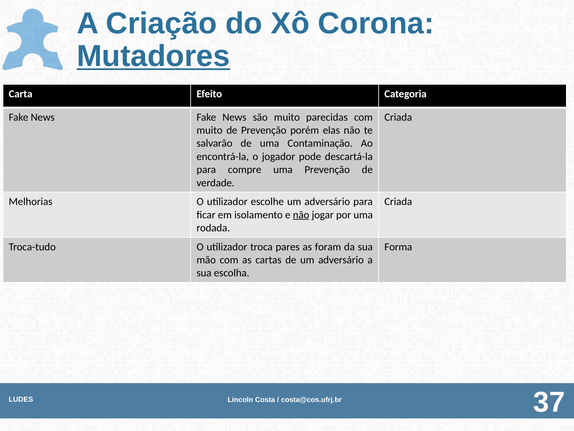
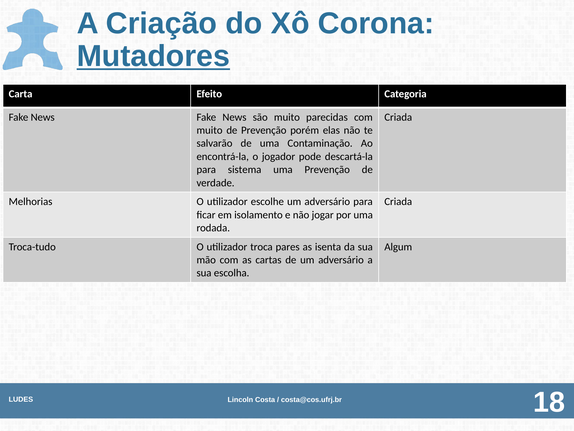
compre: compre -> sistema
não at (301, 215) underline: present -> none
foram: foram -> isenta
Forma: Forma -> Algum
37: 37 -> 18
